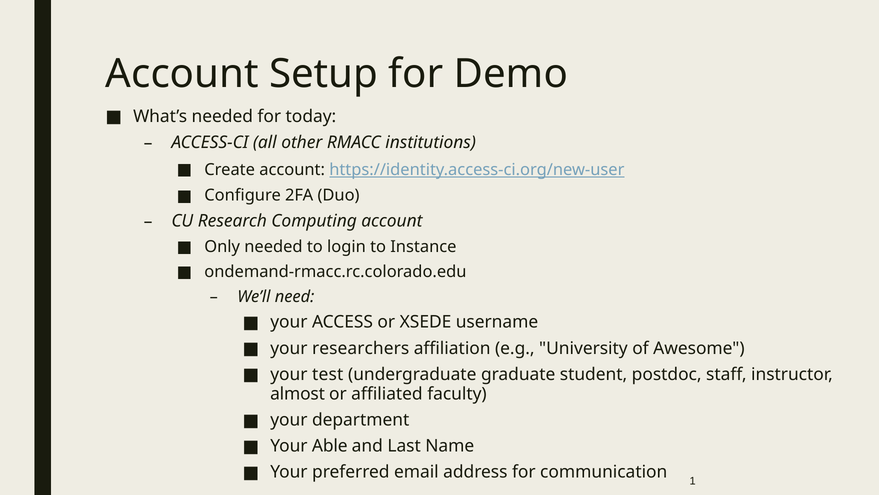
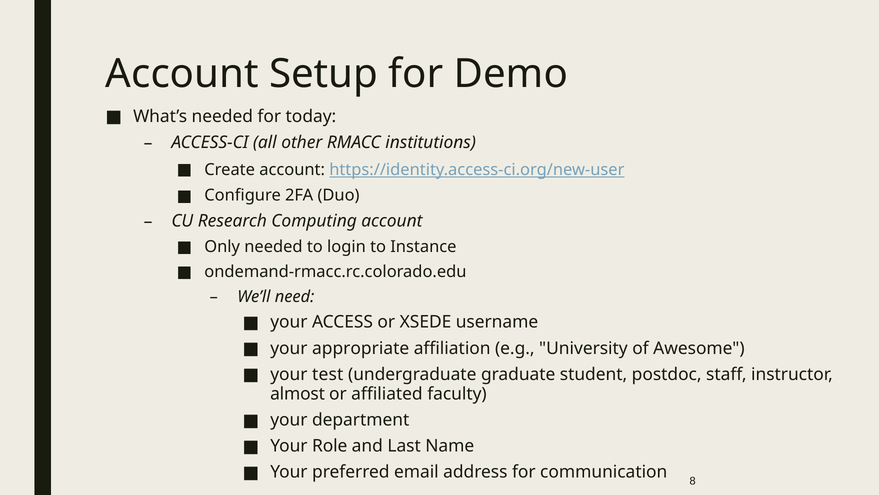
researchers: researchers -> appropriate
Able: Able -> Role
1: 1 -> 8
